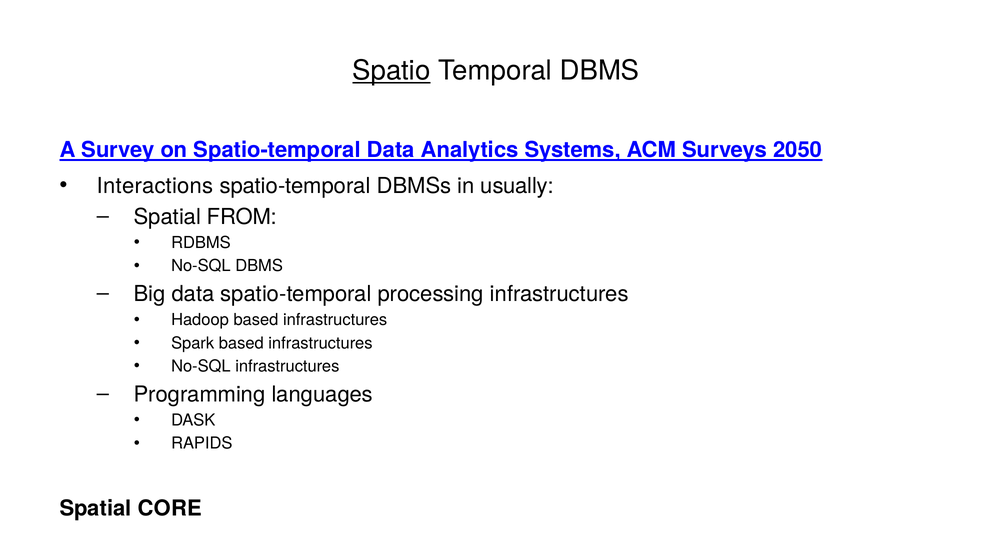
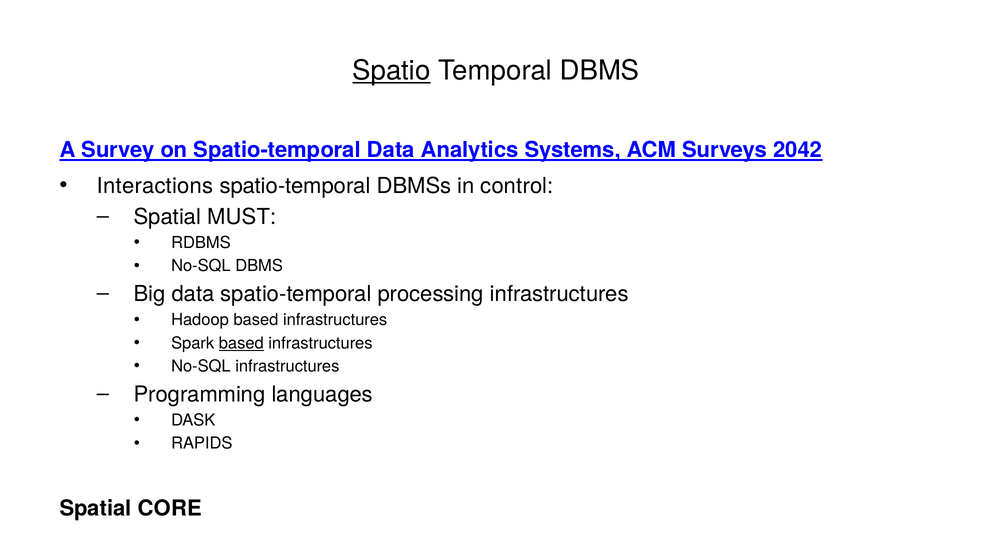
2050: 2050 -> 2042
usually: usually -> control
FROM: FROM -> MUST
based at (241, 343) underline: none -> present
